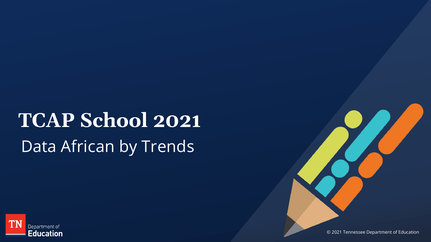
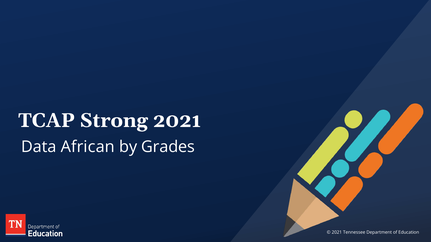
School: School -> Strong
Trends: Trends -> Grades
